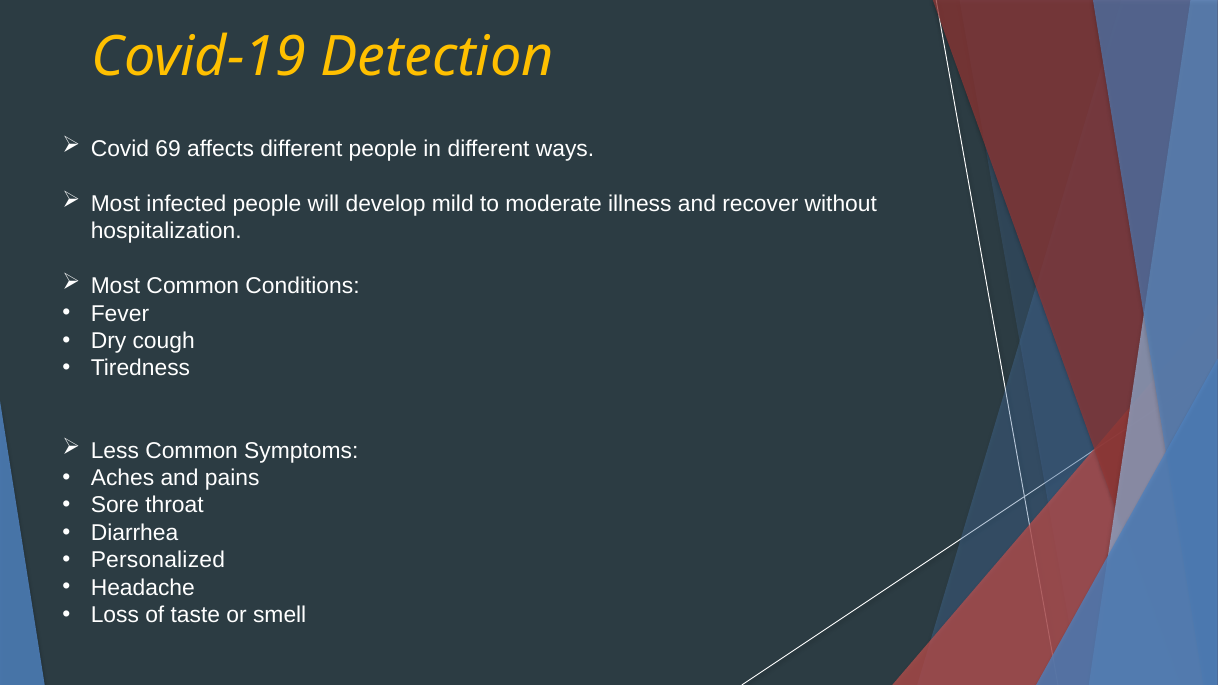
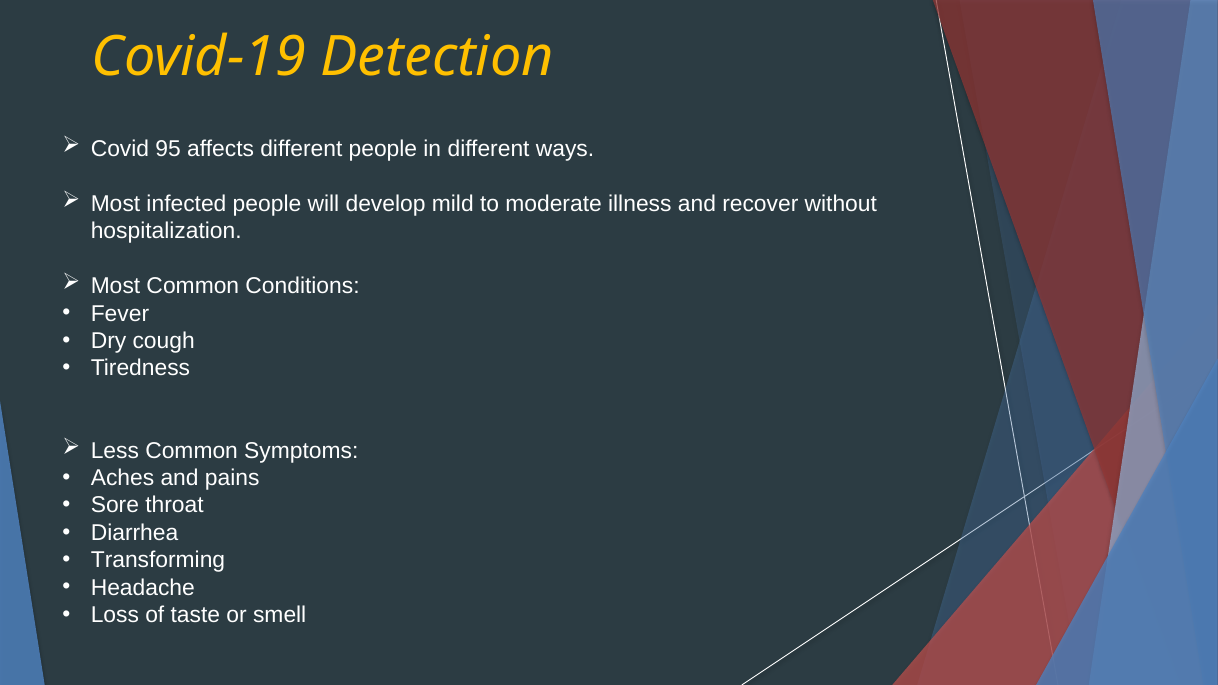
69: 69 -> 95
Personalized: Personalized -> Transforming
